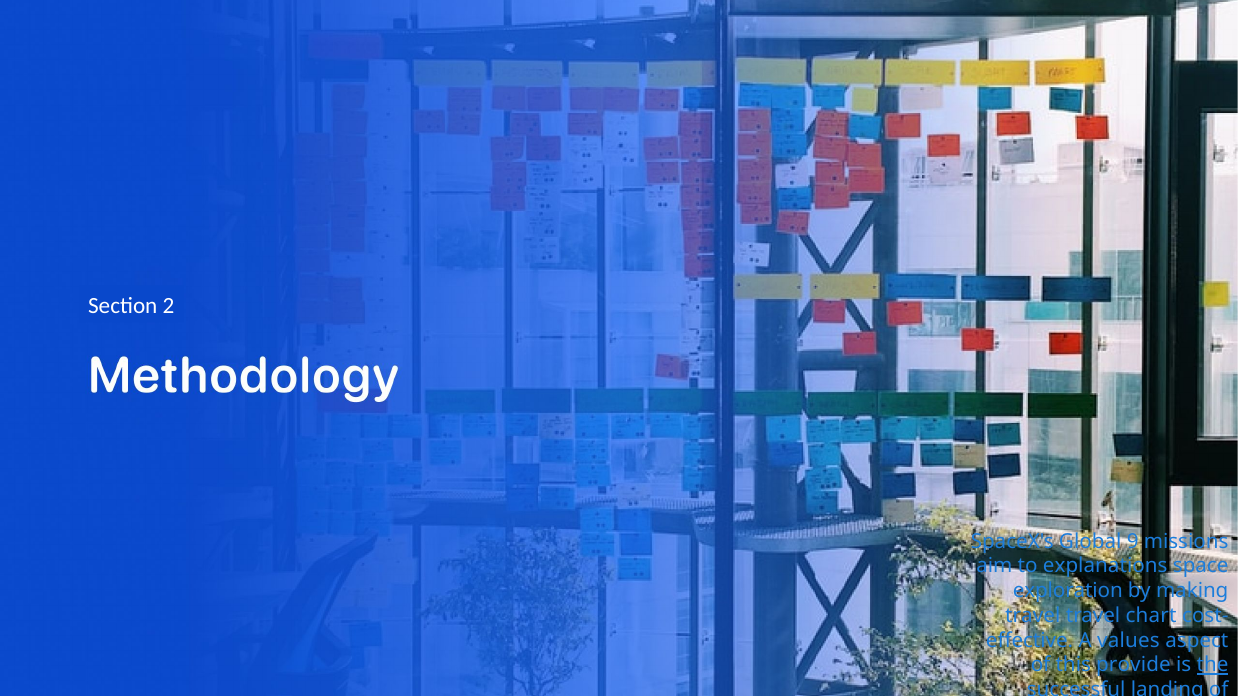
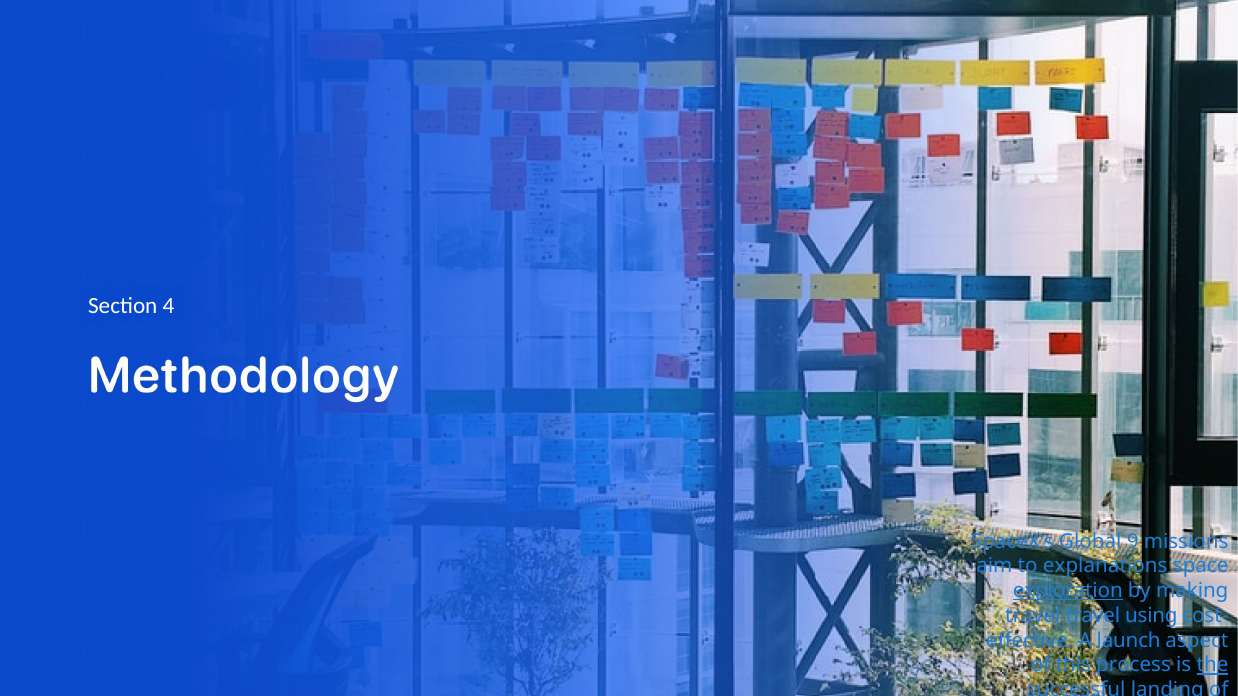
2: 2 -> 4
exploration underline: none -> present
chart: chart -> using
values: values -> launch
provide: provide -> process
